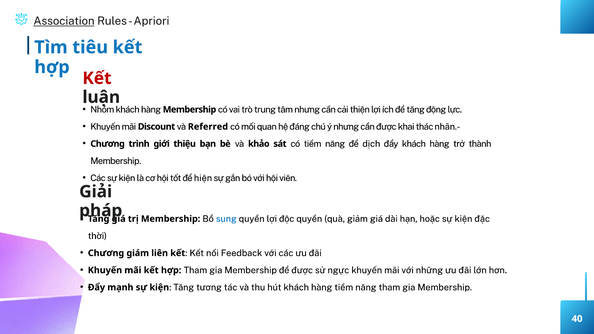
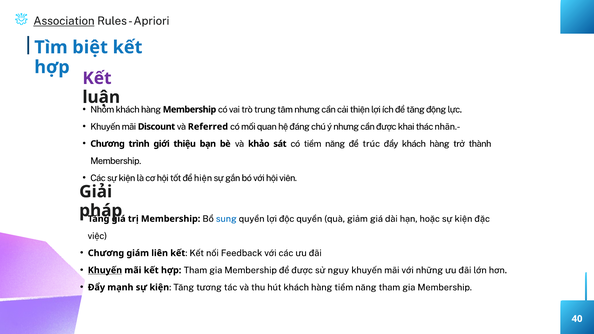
tiêu: tiêu -> biệt
Kết at (97, 78) colour: red -> purple
dịch: dịch -> trúc
thời: thời -> việc
Khuyến at (105, 270) underline: none -> present
ngực: ngực -> nguy
